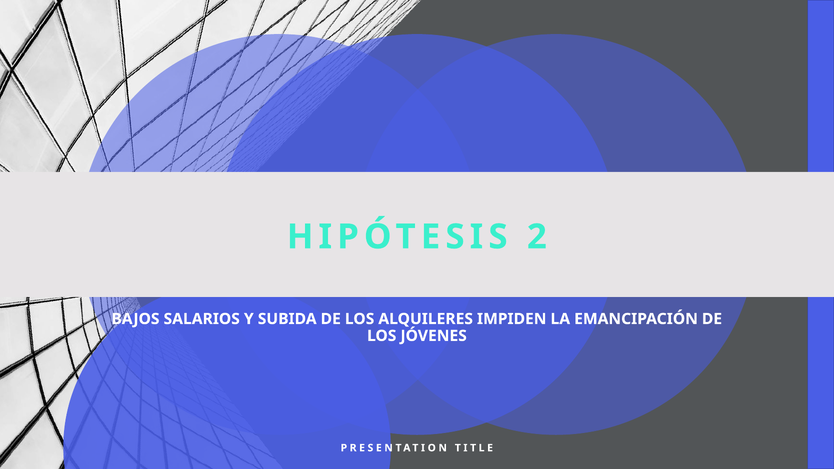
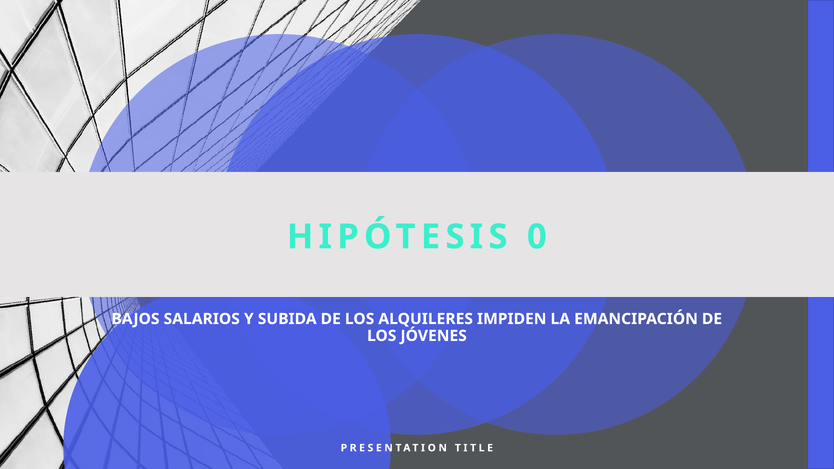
2: 2 -> 0
